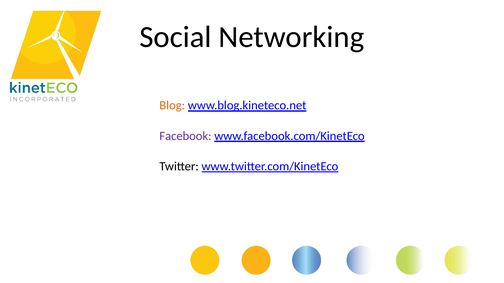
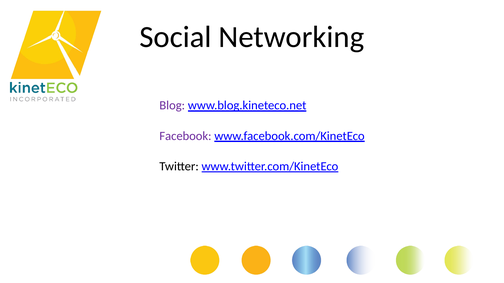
Blog colour: orange -> purple
